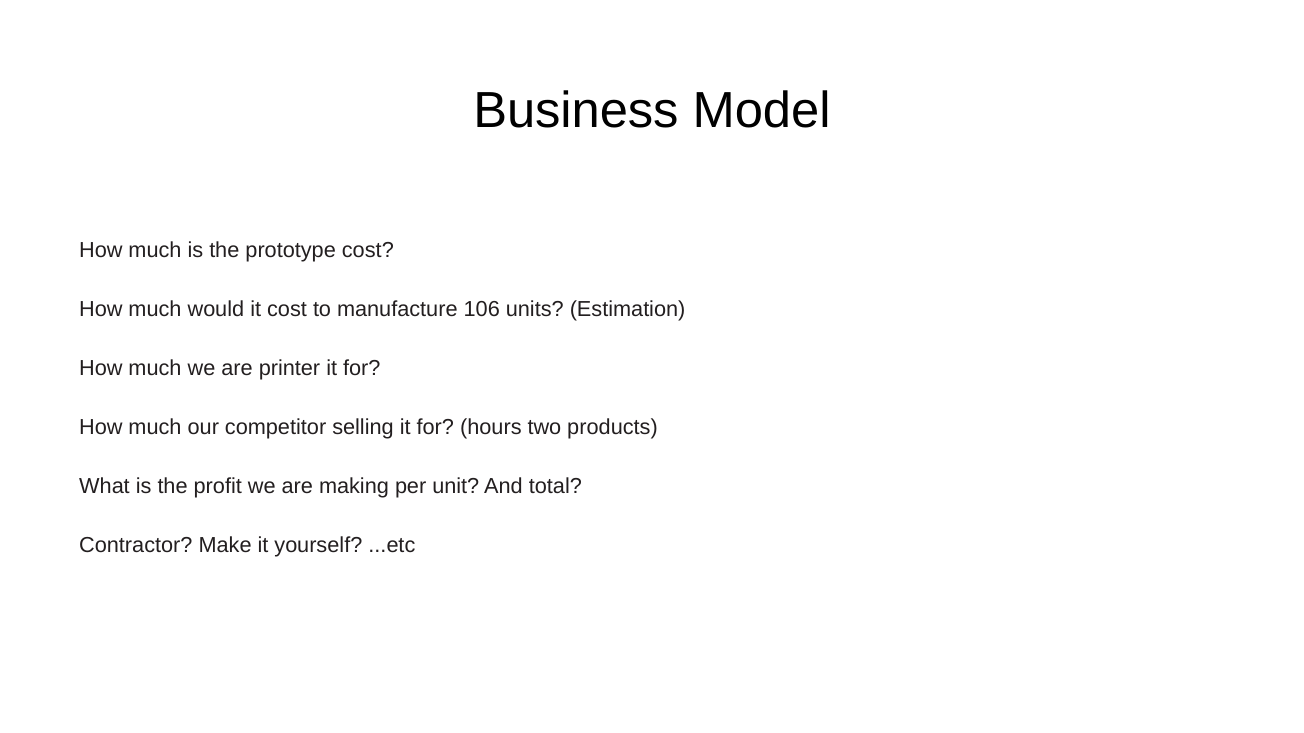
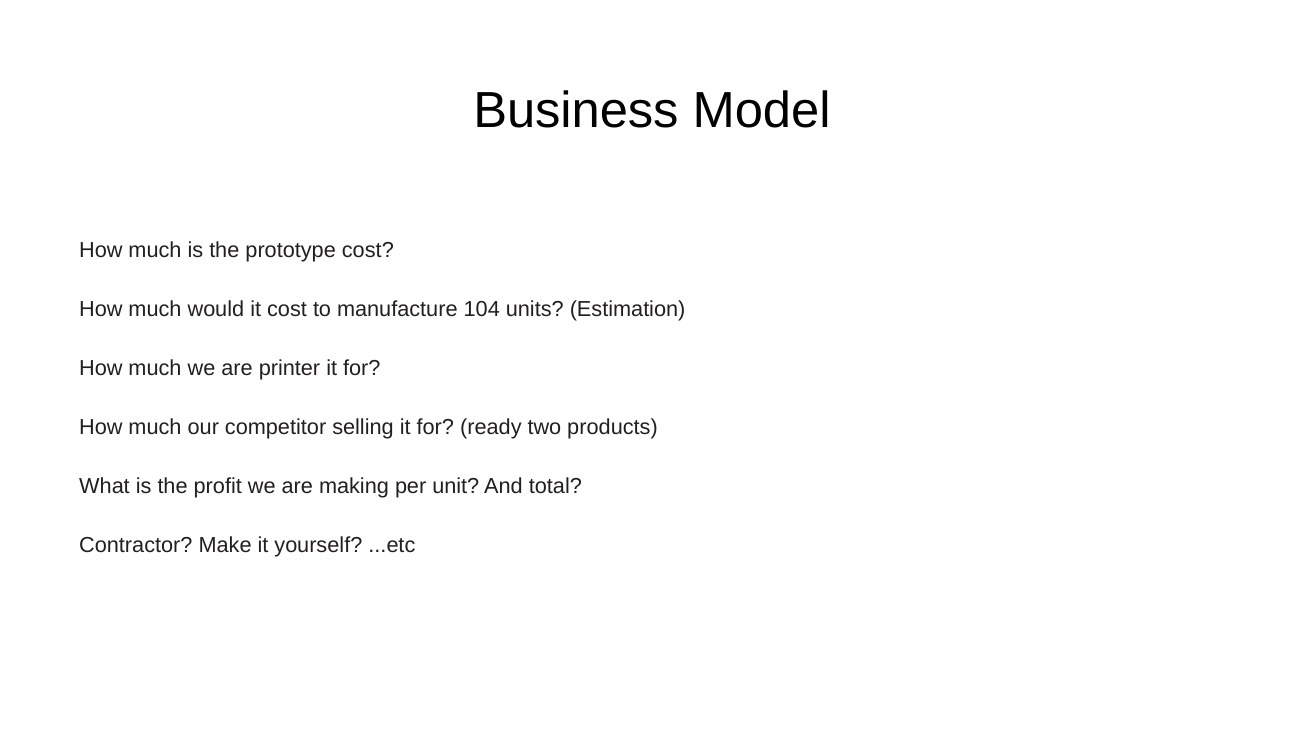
106: 106 -> 104
hours: hours -> ready
